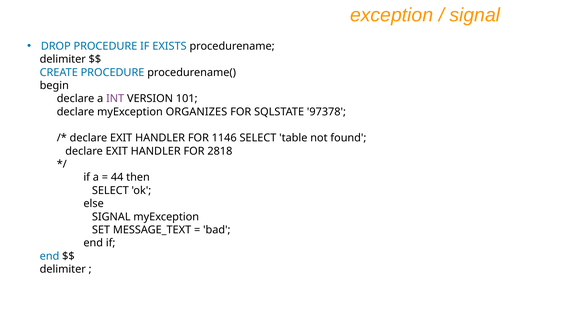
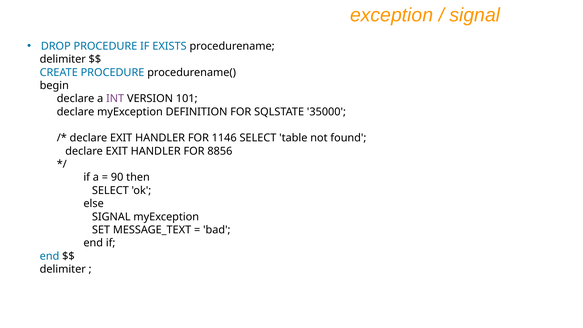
ORGANIZES: ORGANIZES -> DEFINITION
97378: 97378 -> 35000
2818: 2818 -> 8856
44: 44 -> 90
